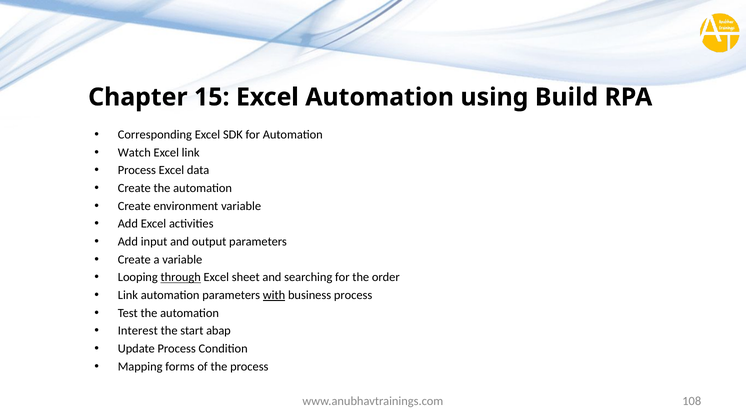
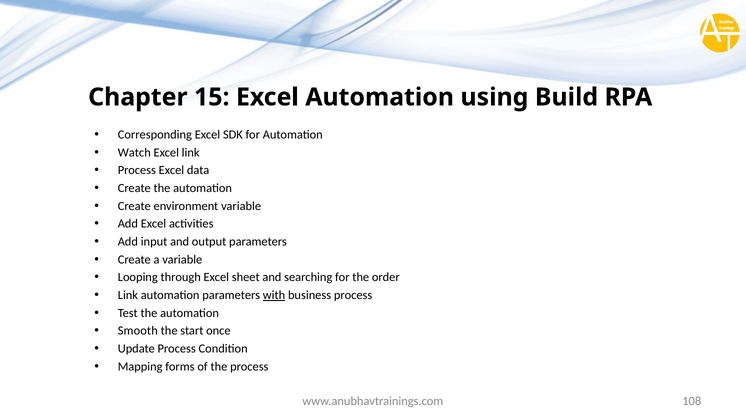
through underline: present -> none
Interest: Interest -> Smooth
abap: abap -> once
